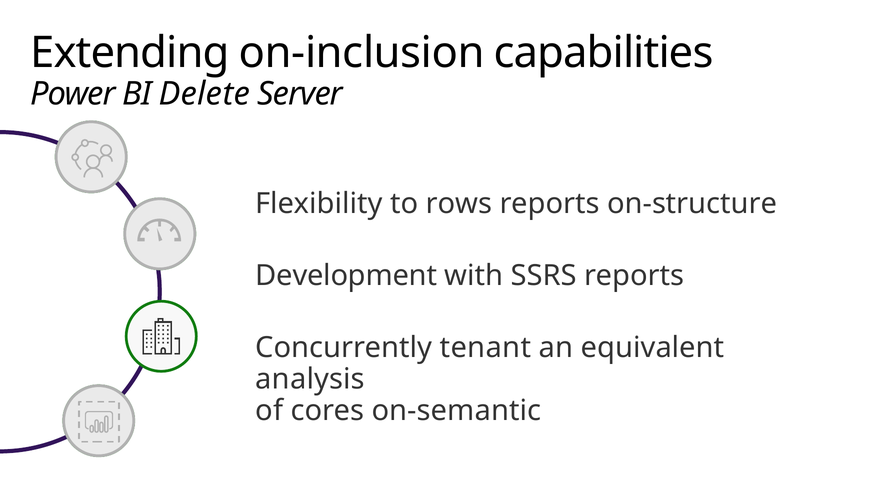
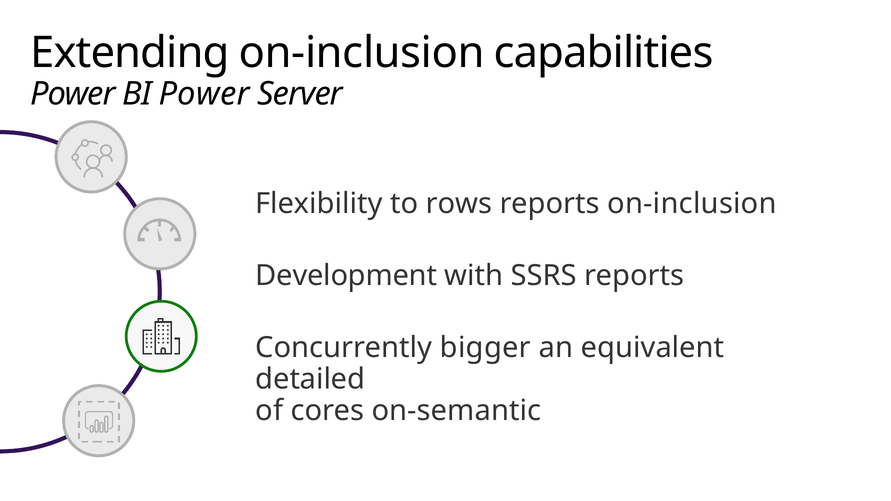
BI Delete: Delete -> Power
reports on-structure: on-structure -> on-inclusion
tenant: tenant -> bigger
analysis: analysis -> detailed
